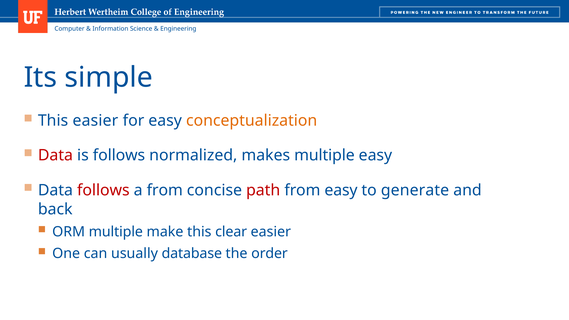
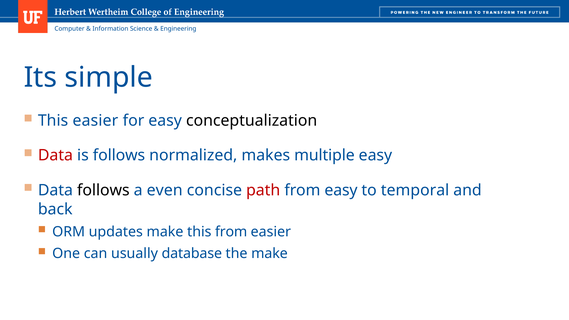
conceptualization colour: orange -> black
follows at (103, 190) colour: red -> black
a from: from -> even
generate: generate -> temporal
ORM multiple: multiple -> updates
this clear: clear -> from
the order: order -> make
